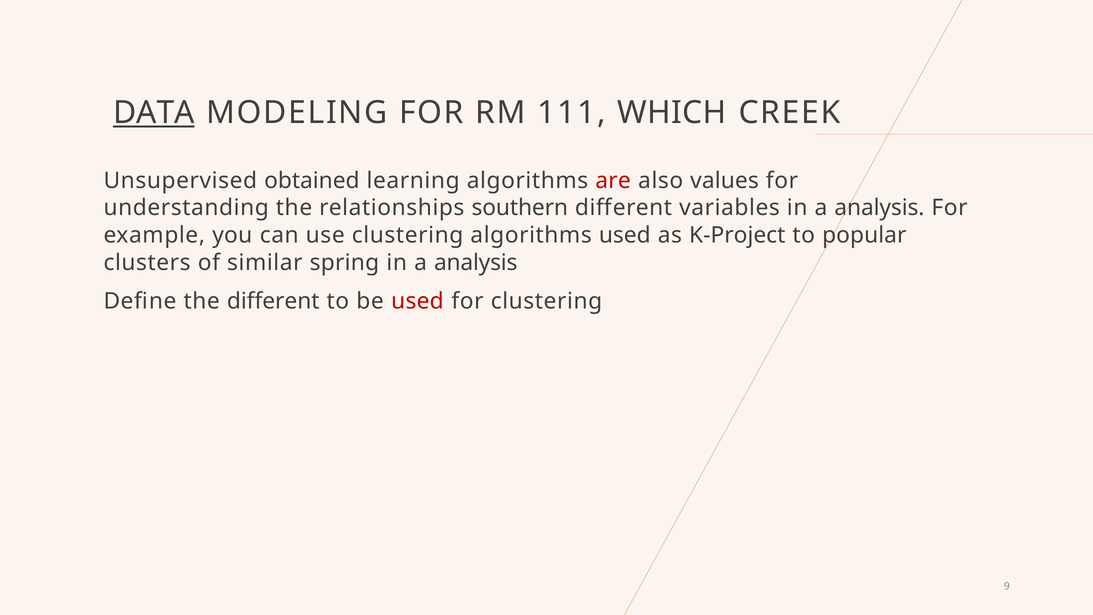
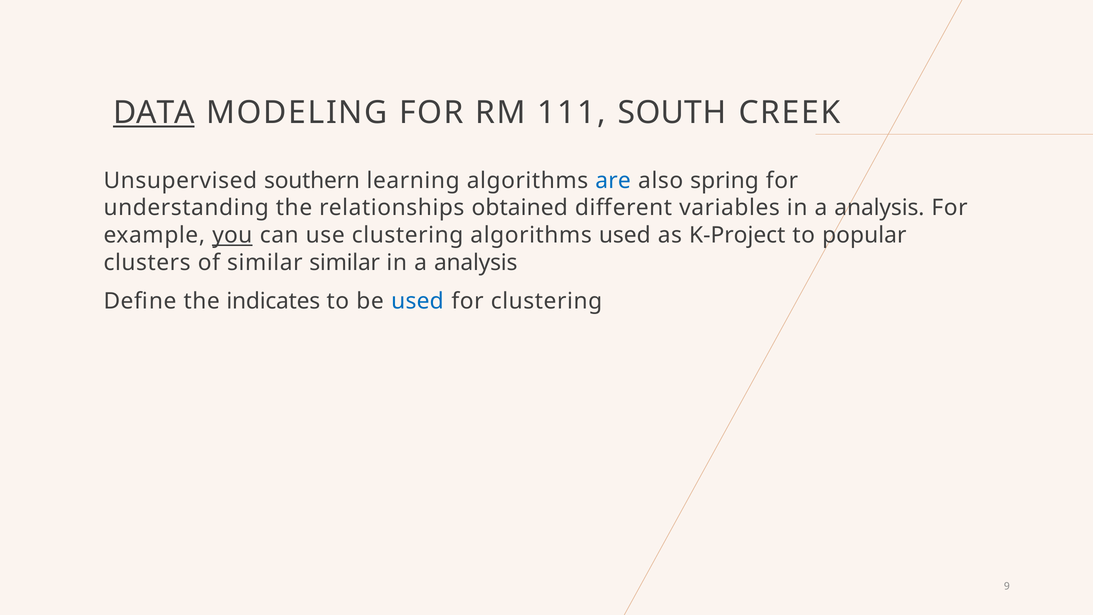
WHICH: WHICH -> SOUTH
obtained: obtained -> southern
are colour: red -> blue
values: values -> spring
southern: southern -> obtained
you underline: none -> present
similar spring: spring -> similar
the different: different -> indicates
used at (417, 301) colour: red -> blue
